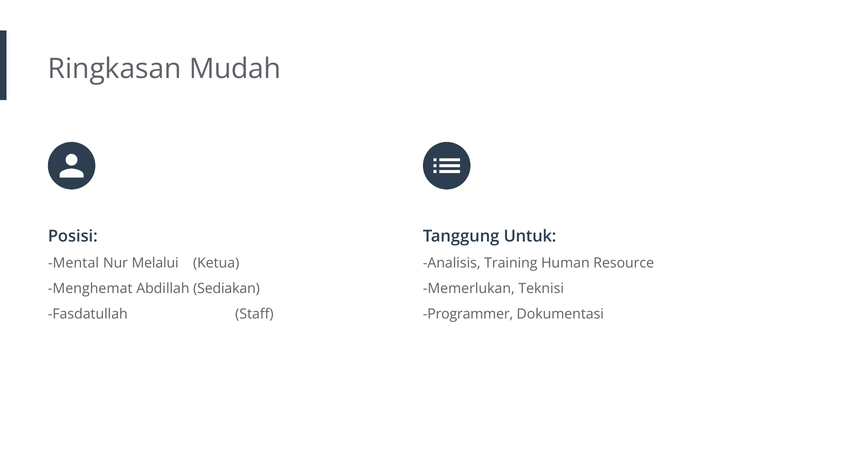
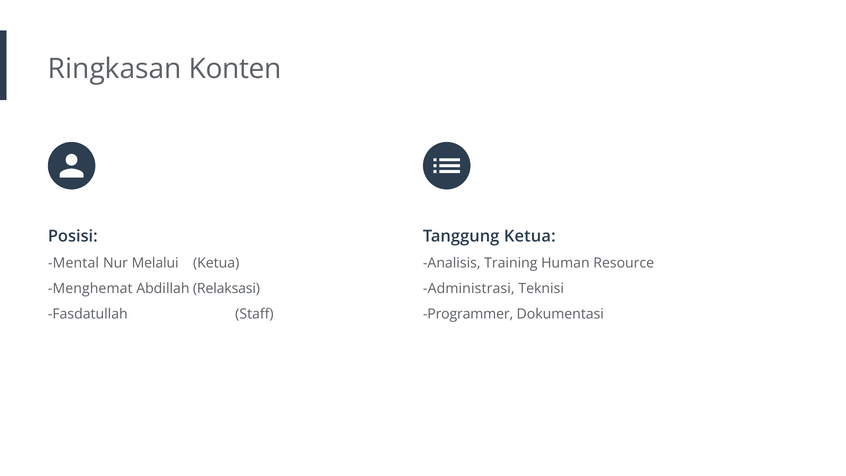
Mudah: Mudah -> Konten
Tanggung Untuk: Untuk -> Ketua
Sediakan: Sediakan -> Relaksasi
Memerlukan: Memerlukan -> Administrasi
